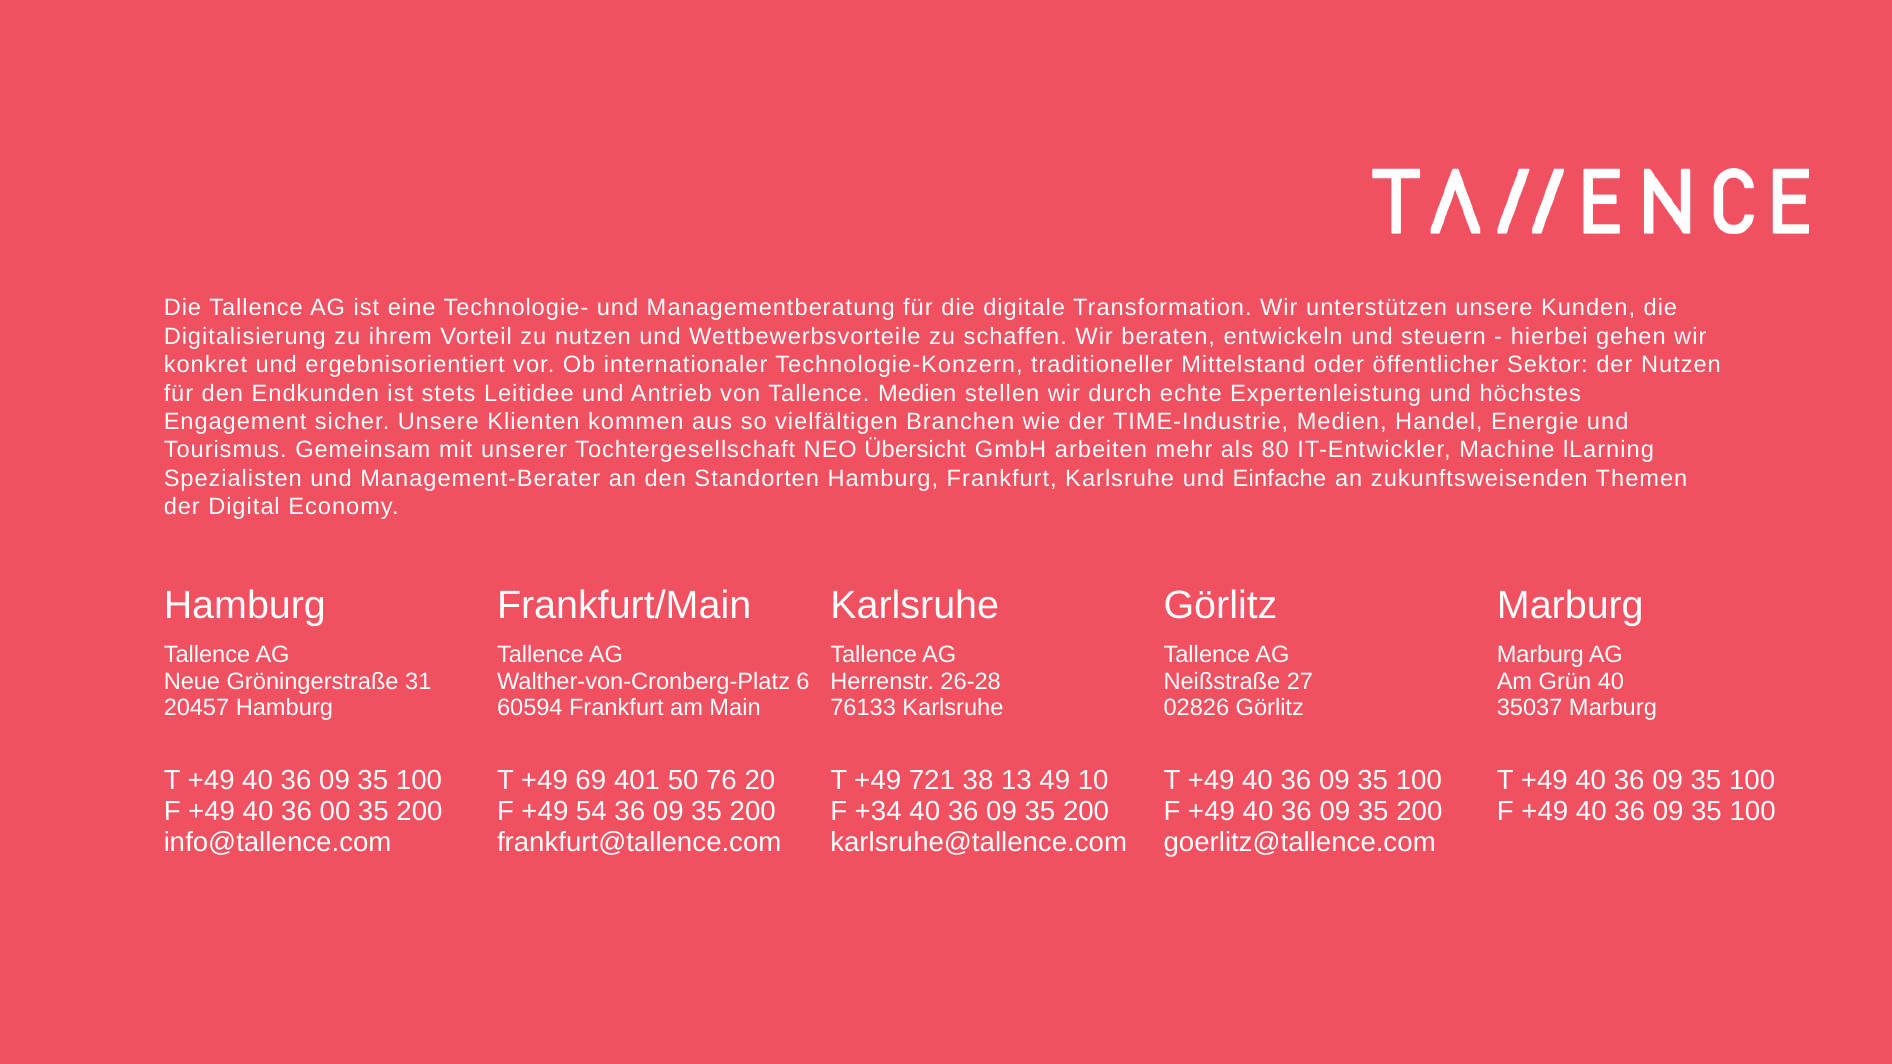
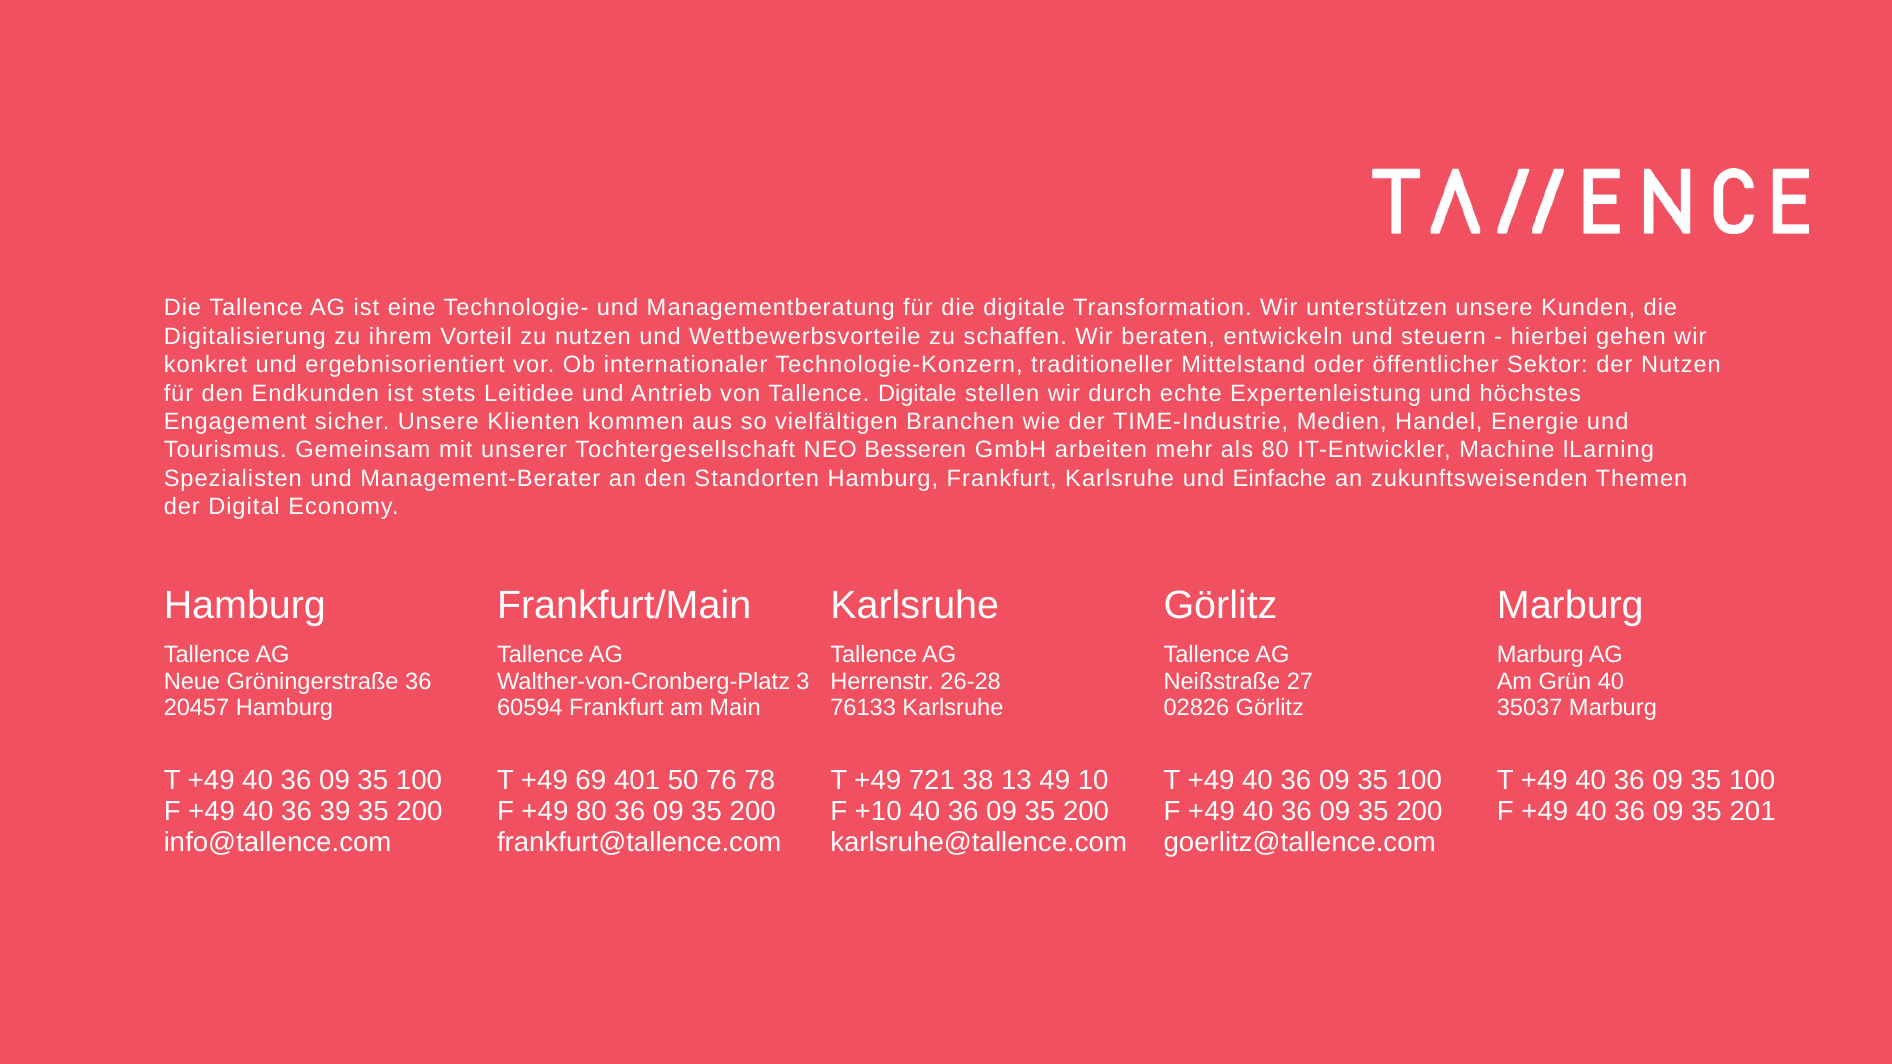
Tallence Medien: Medien -> Digitale
Übersicht: Übersicht -> Besseren
Gröningerstraße 31: 31 -> 36
6: 6 -> 3
20: 20 -> 78
00: 00 -> 39
+49 54: 54 -> 80
+34: +34 -> +10
100 at (1753, 812): 100 -> 201
